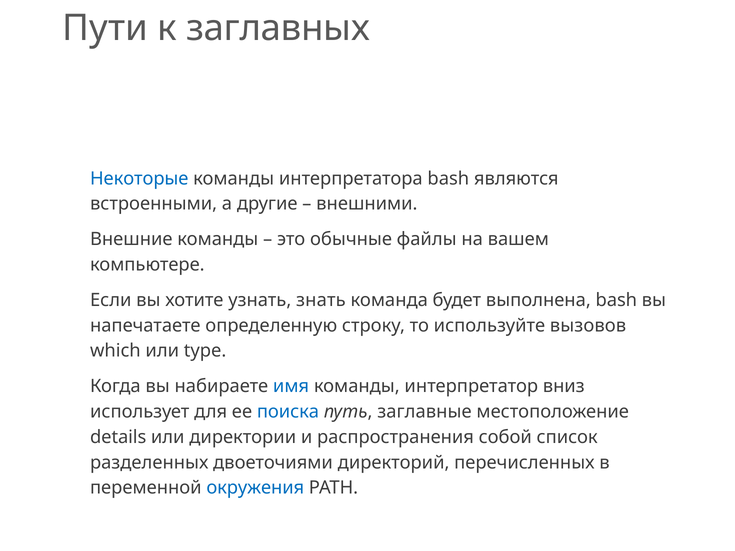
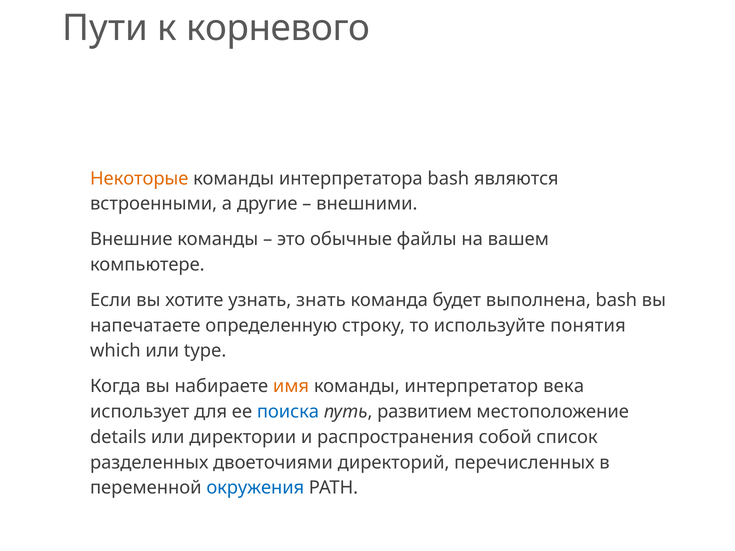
заглавных: заглавных -> корневого
Некоторые colour: blue -> orange
вызовов: вызовов -> понятия
имя colour: blue -> orange
вниз: вниз -> века
заглавные: заглавные -> развитием
